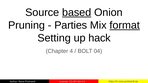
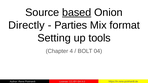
Pruning: Pruning -> Directly
format underline: present -> none
hack: hack -> tools
